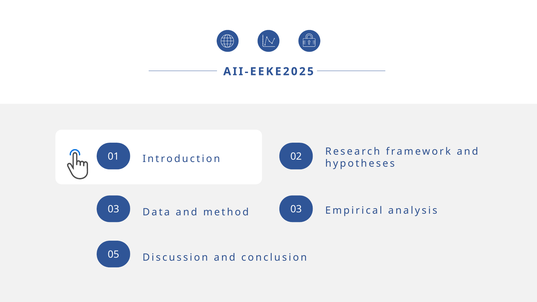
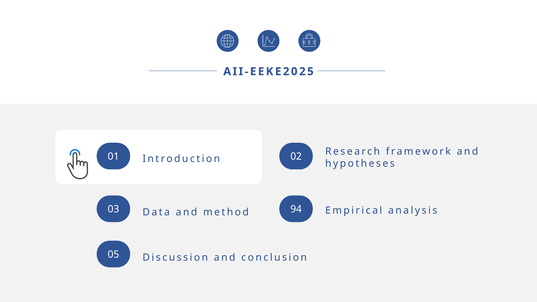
method 03: 03 -> 94
